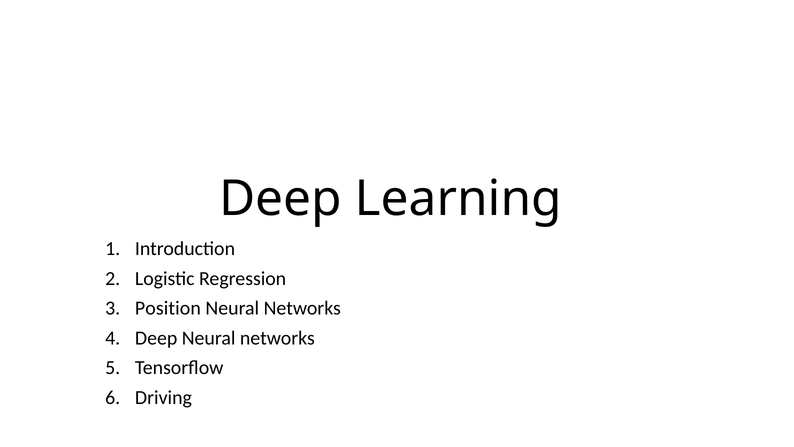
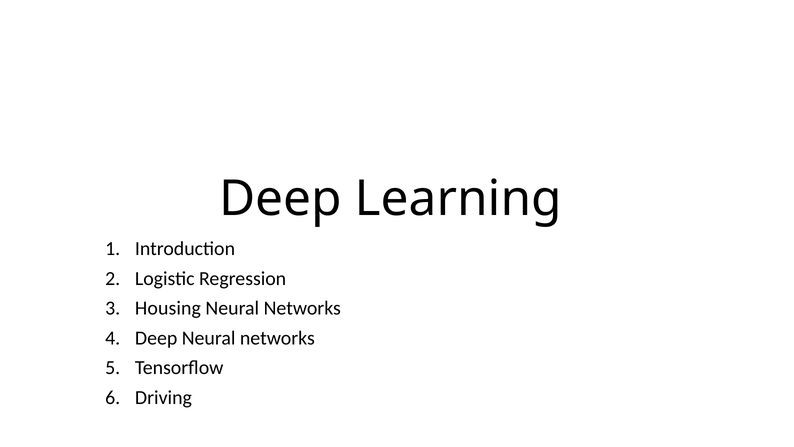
Position: Position -> Housing
